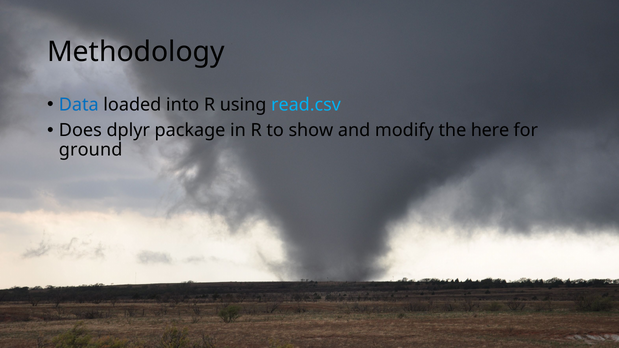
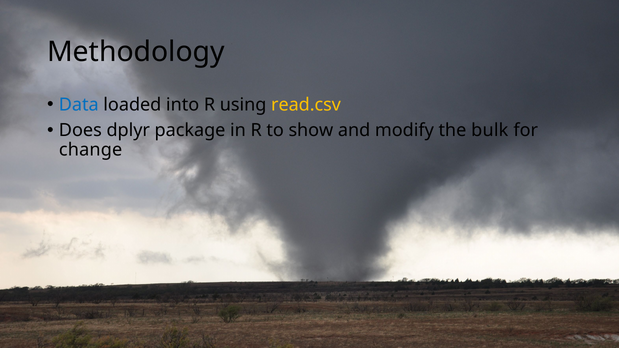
read.csv colour: light blue -> yellow
here: here -> bulk
ground: ground -> change
